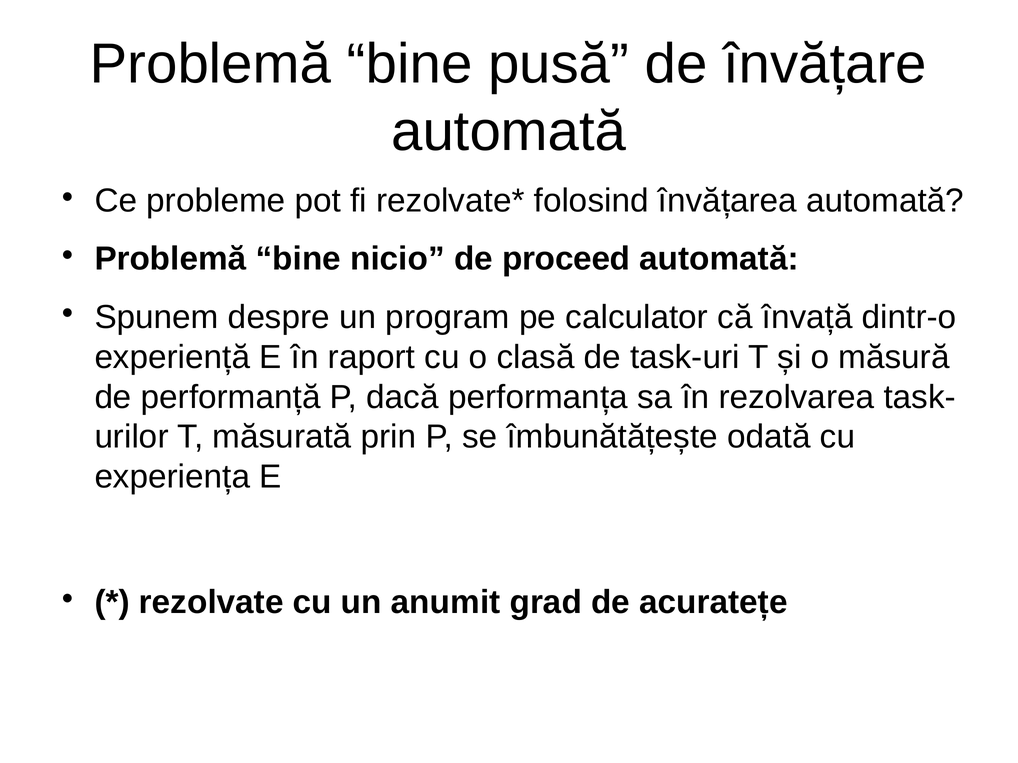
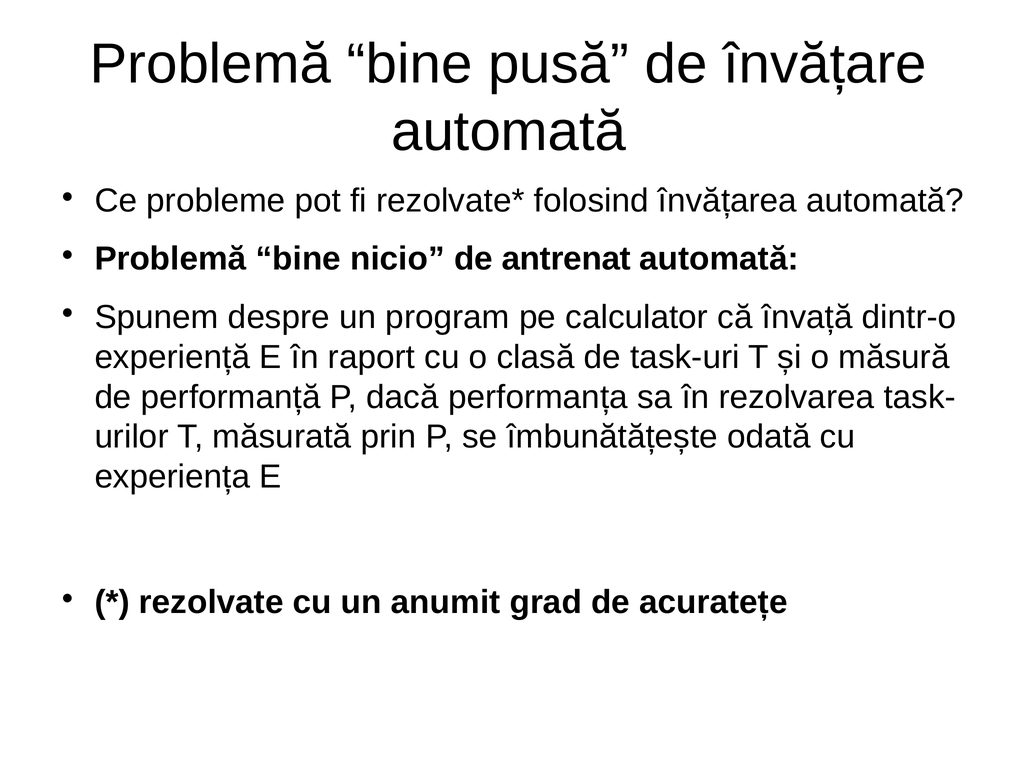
proceed: proceed -> antrenat
